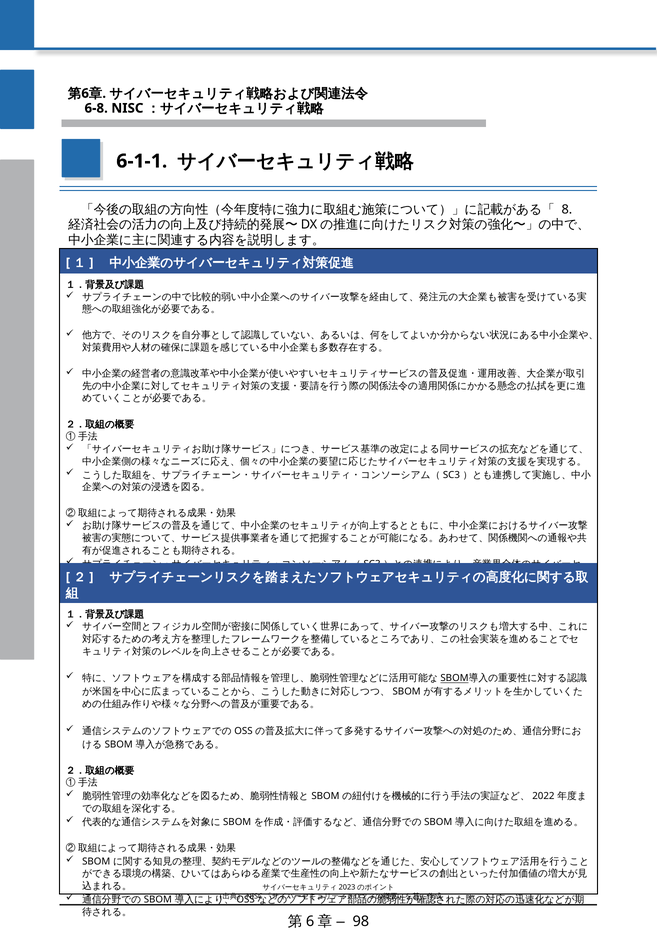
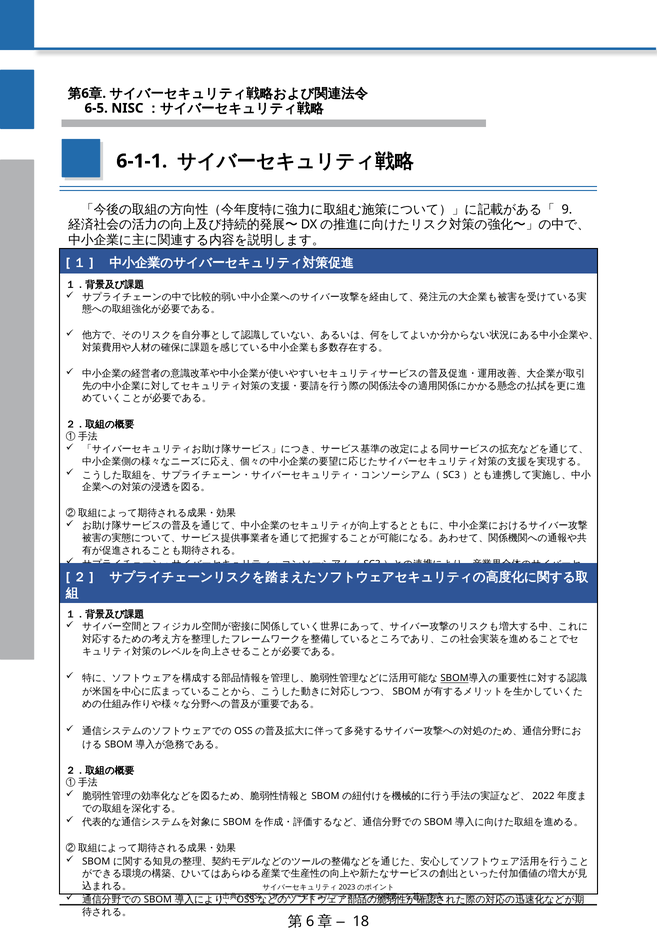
6-8: 6-8 -> 6-5
8: 8 -> 9
98: 98 -> 18
